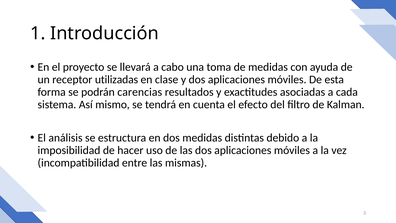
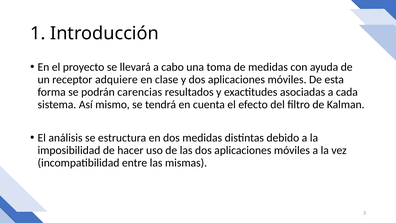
utilizadas: utilizadas -> adquiere
